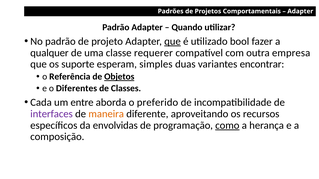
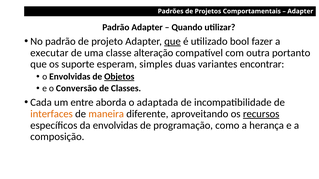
qualquer: qualquer -> executar
requerer: requerer -> alteração
empresa: empresa -> portanto
o Referência: Referência -> Envolvidas
Diferentes: Diferentes -> Conversão
preferido: preferido -> adaptada
interfaces colour: purple -> orange
recursos underline: none -> present
como underline: present -> none
